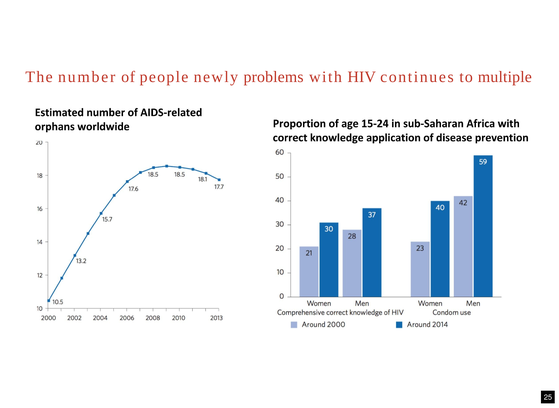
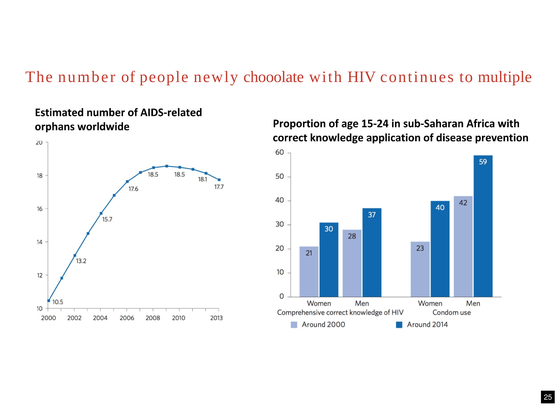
problems: problems -> chooolate
